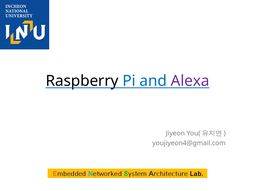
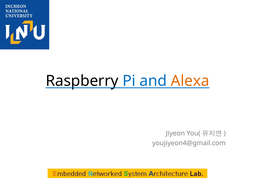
Alexa colour: purple -> orange
